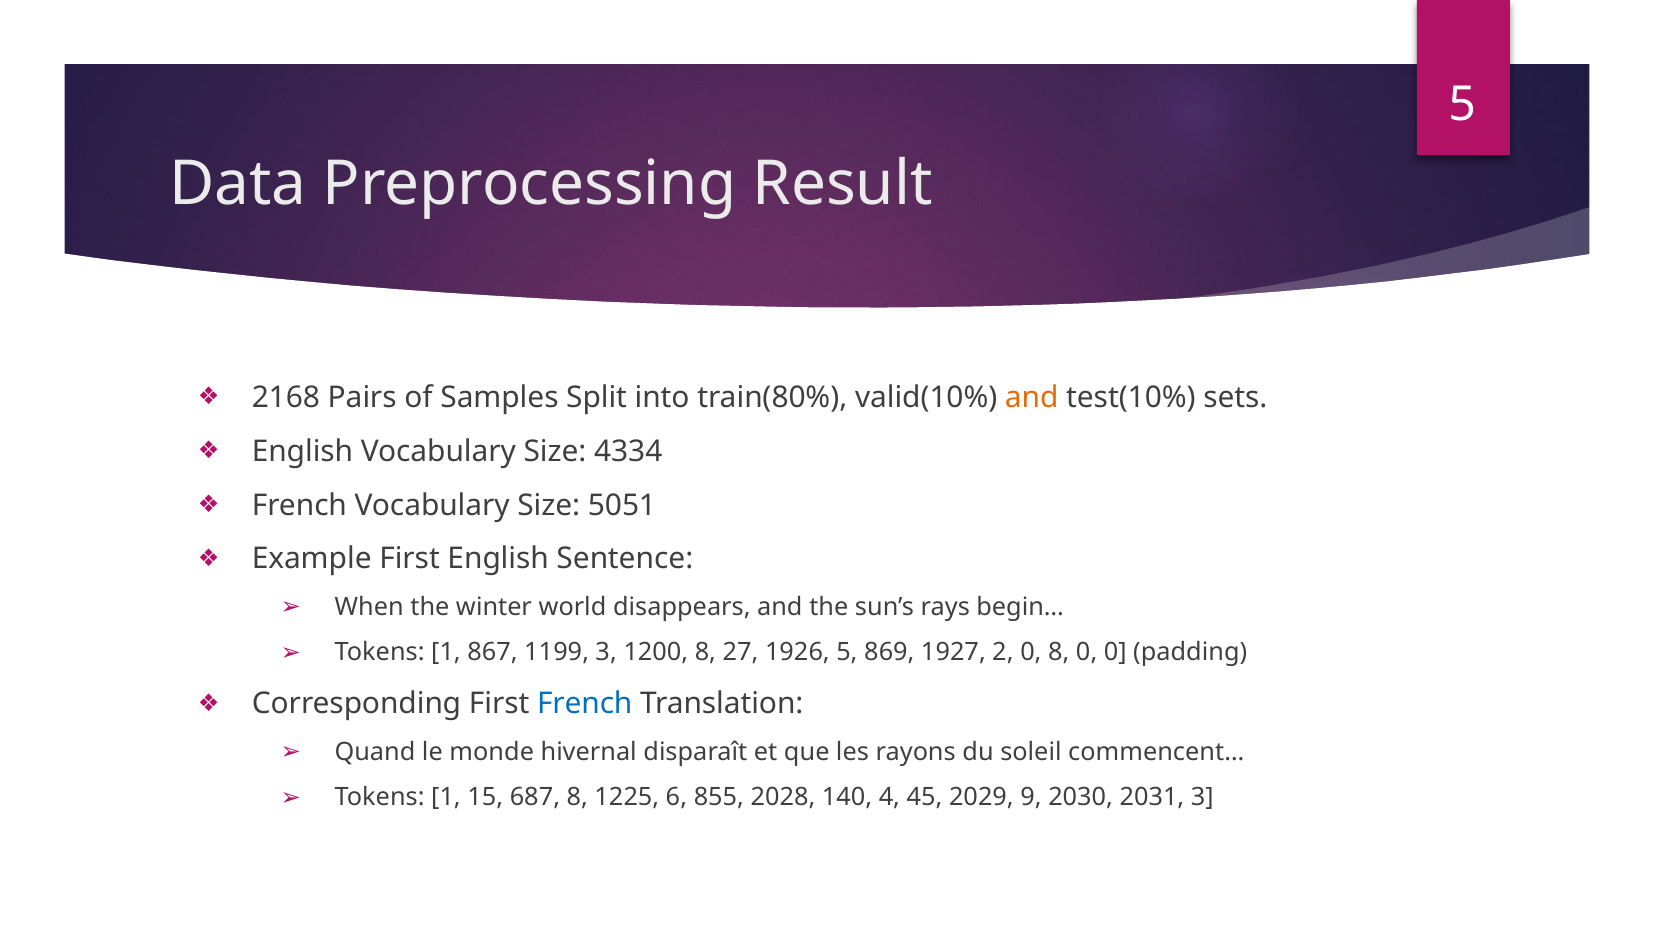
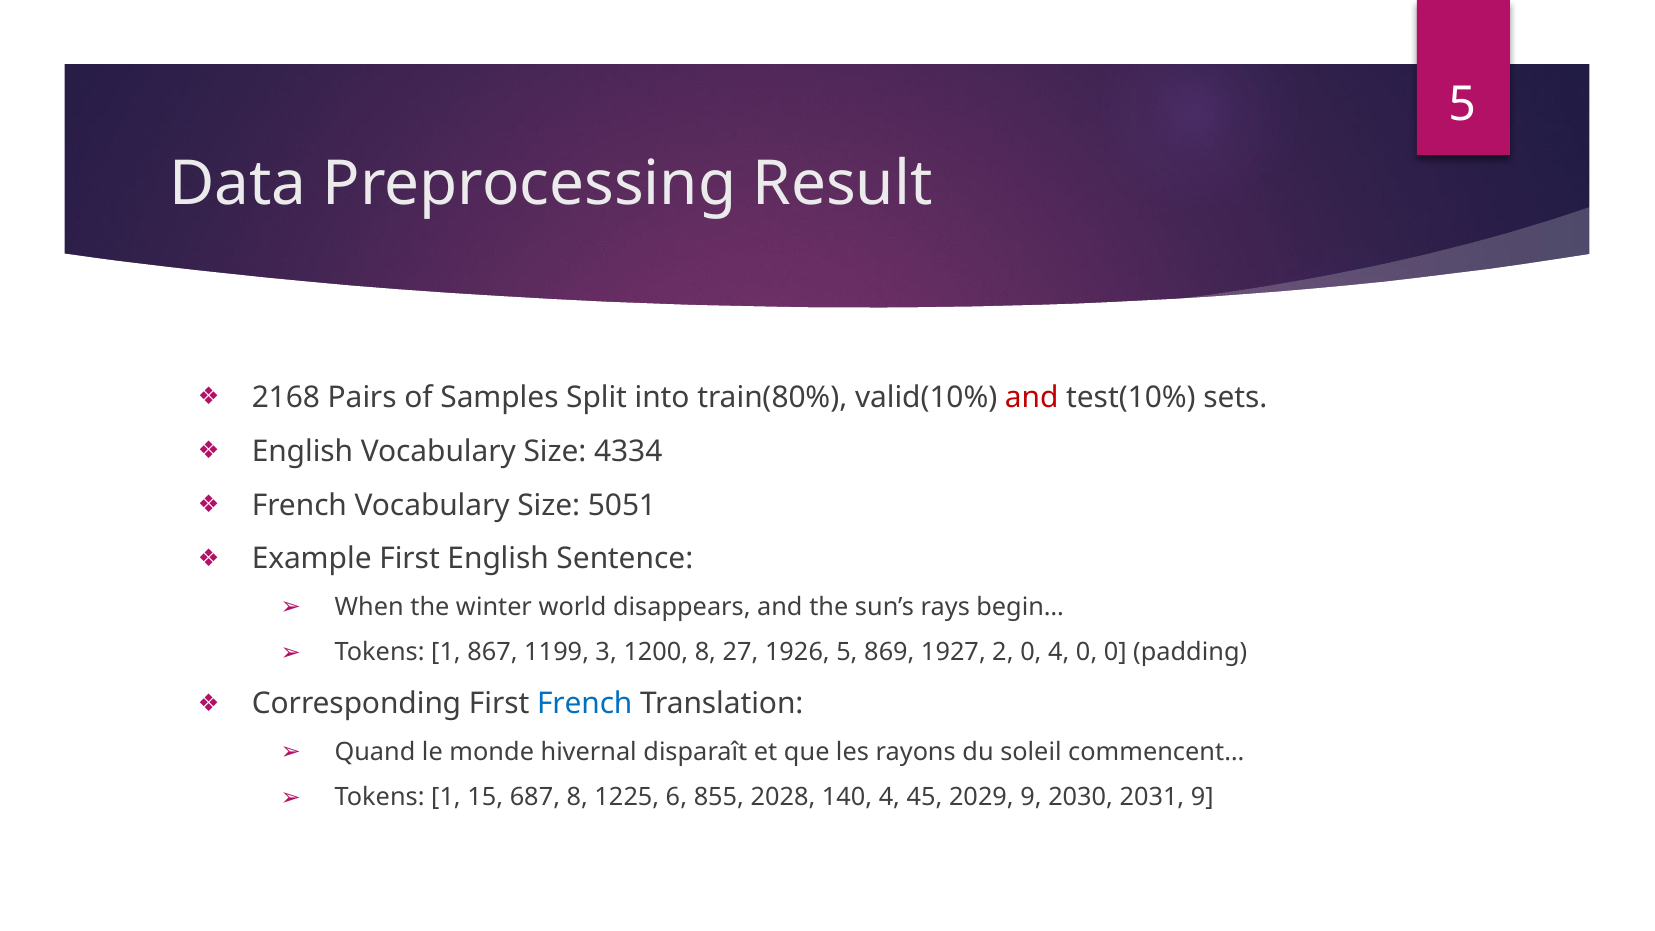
and at (1032, 398) colour: orange -> red
0 8: 8 -> 4
2031 3: 3 -> 9
